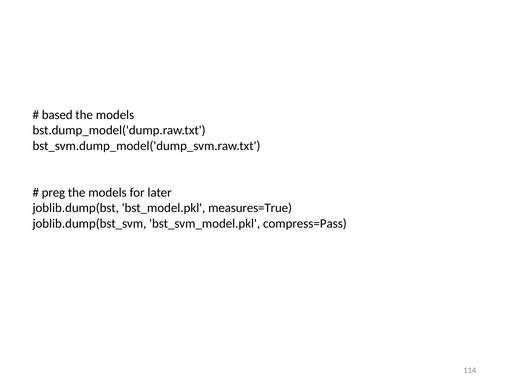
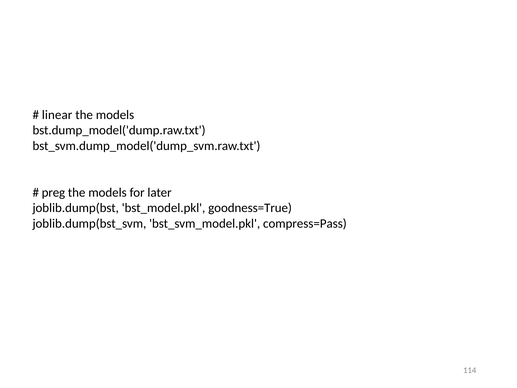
based: based -> linear
measures=True: measures=True -> goodness=True
